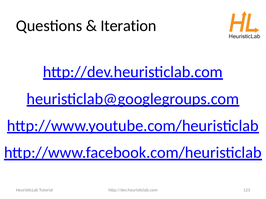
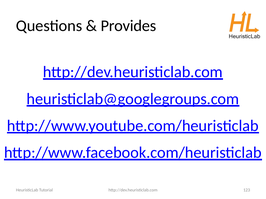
Iteration: Iteration -> Provides
